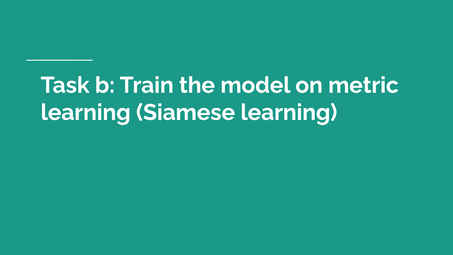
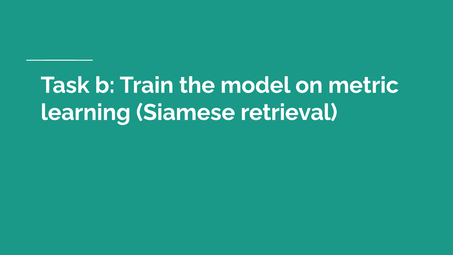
Siamese learning: learning -> retrieval
